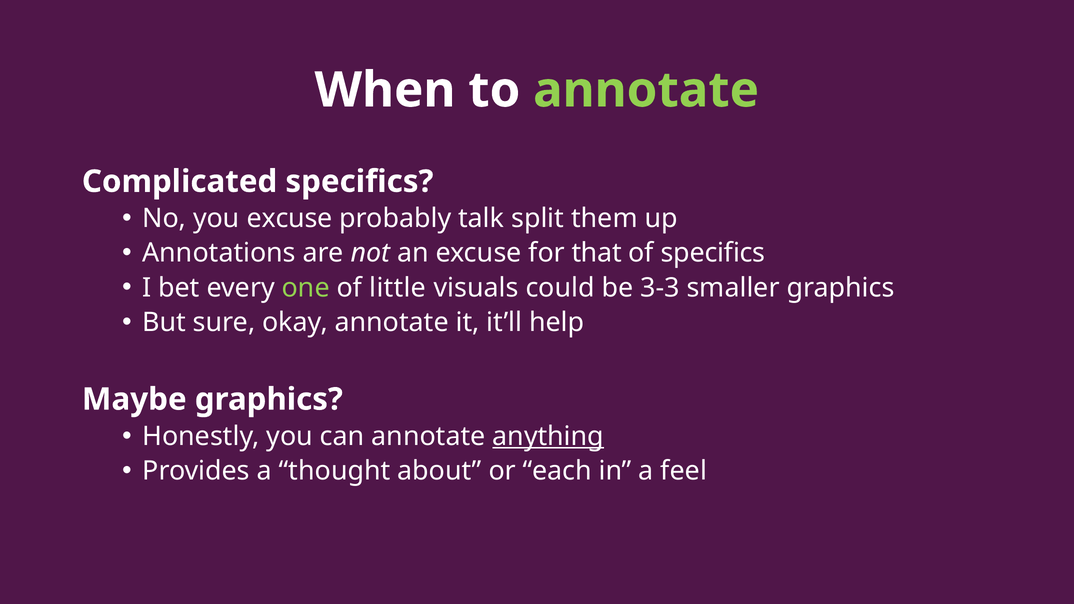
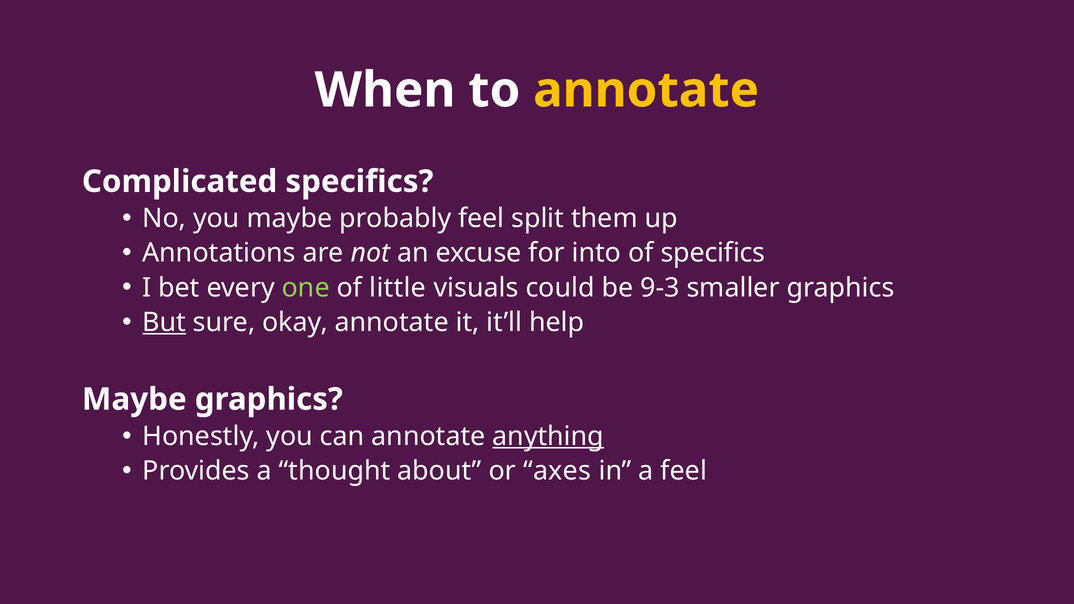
annotate at (646, 90) colour: light green -> yellow
you excuse: excuse -> maybe
probably talk: talk -> feel
that: that -> into
3-3: 3-3 -> 9-3
But underline: none -> present
each: each -> axes
